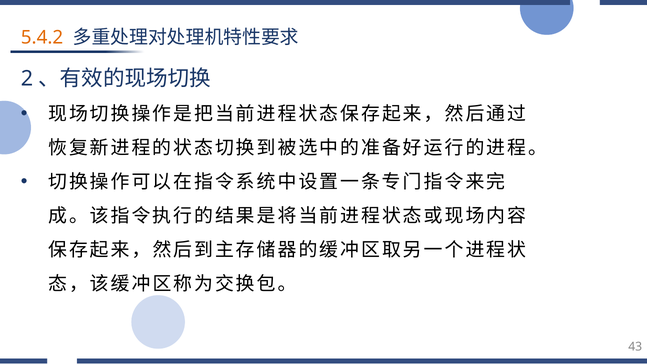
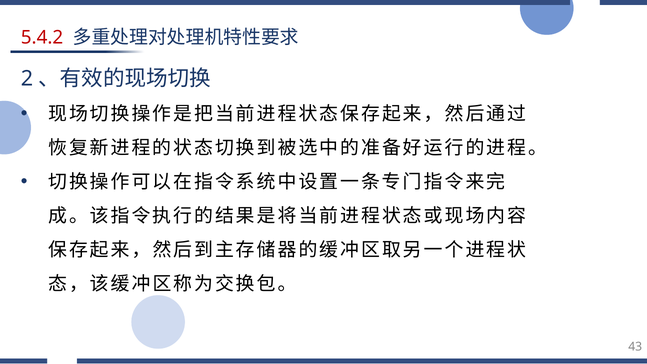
5.4.2 colour: orange -> red
